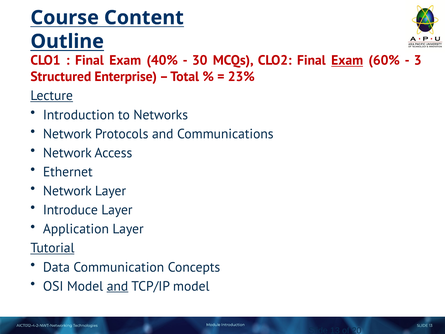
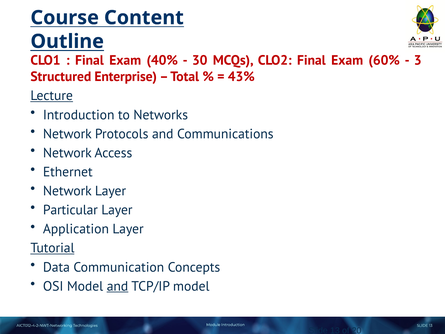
Exam at (347, 60) underline: present -> none
23%: 23% -> 43%
Introduce: Introduce -> Particular
